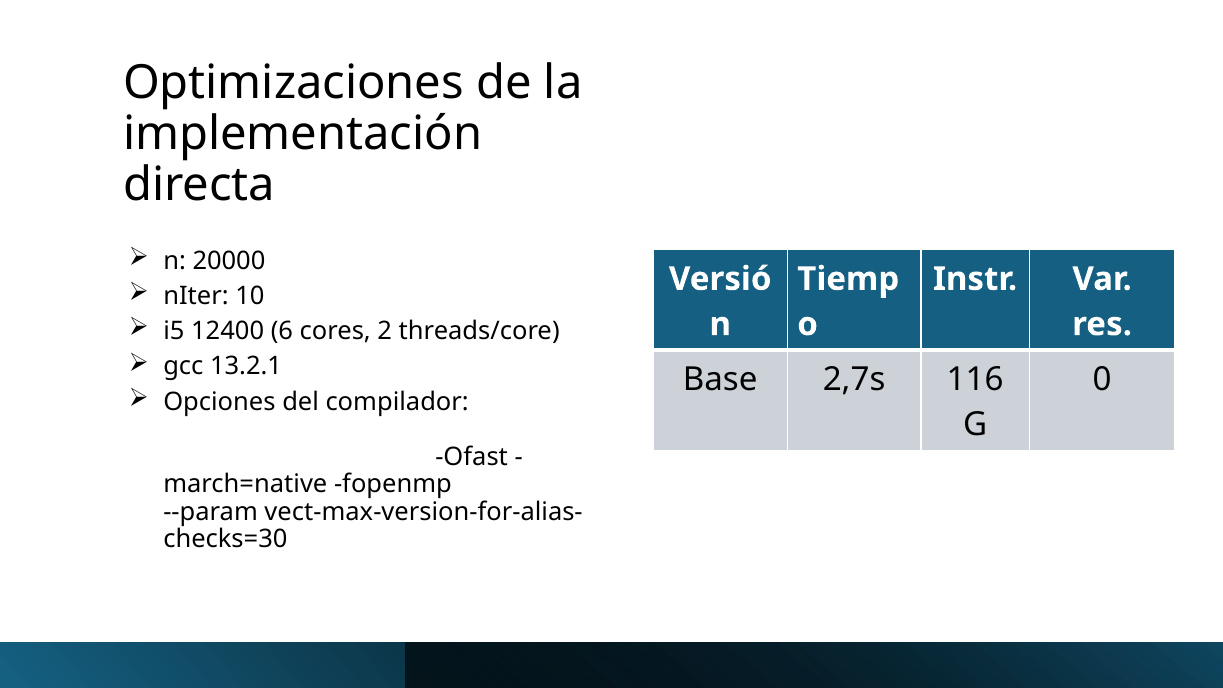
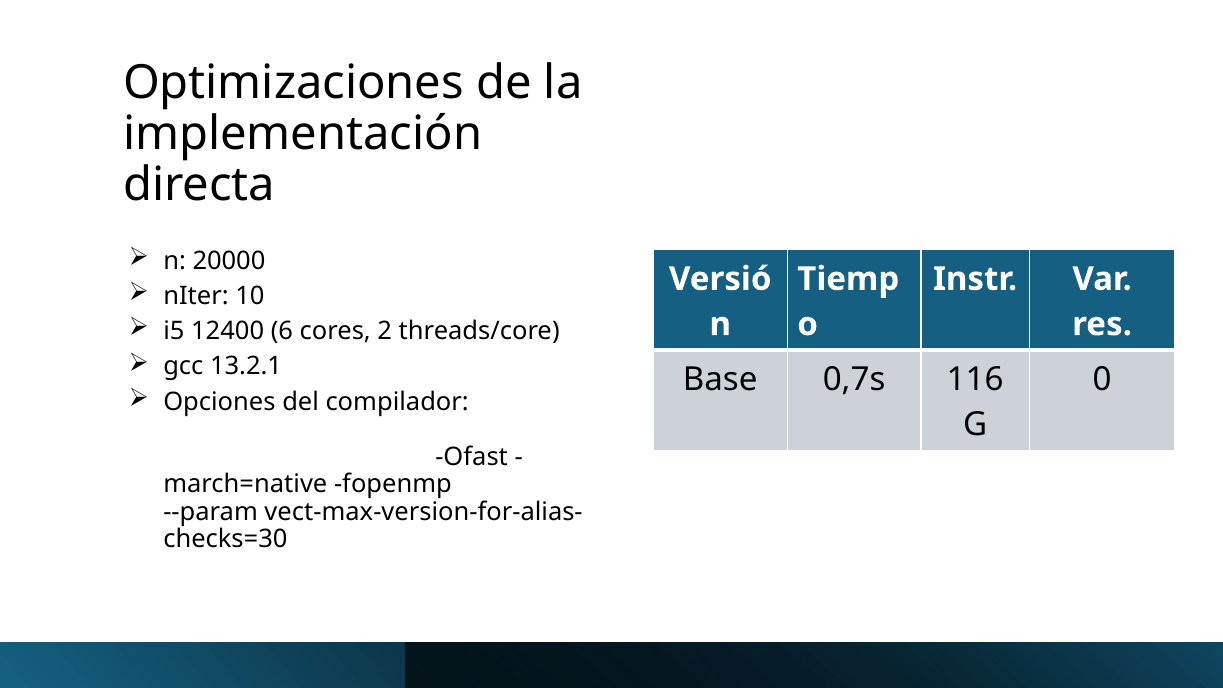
2,7s: 2,7s -> 0,7s
